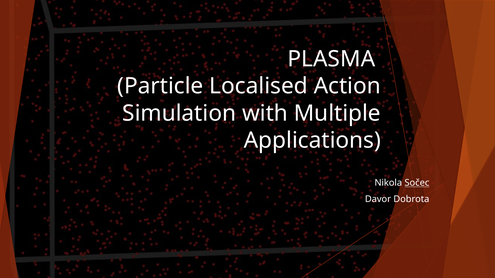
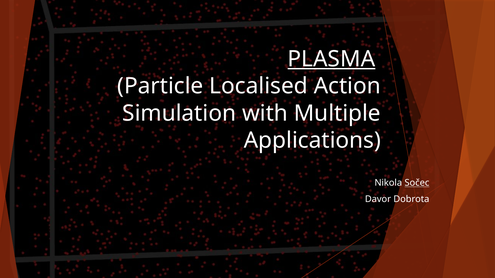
PLASMA underline: none -> present
